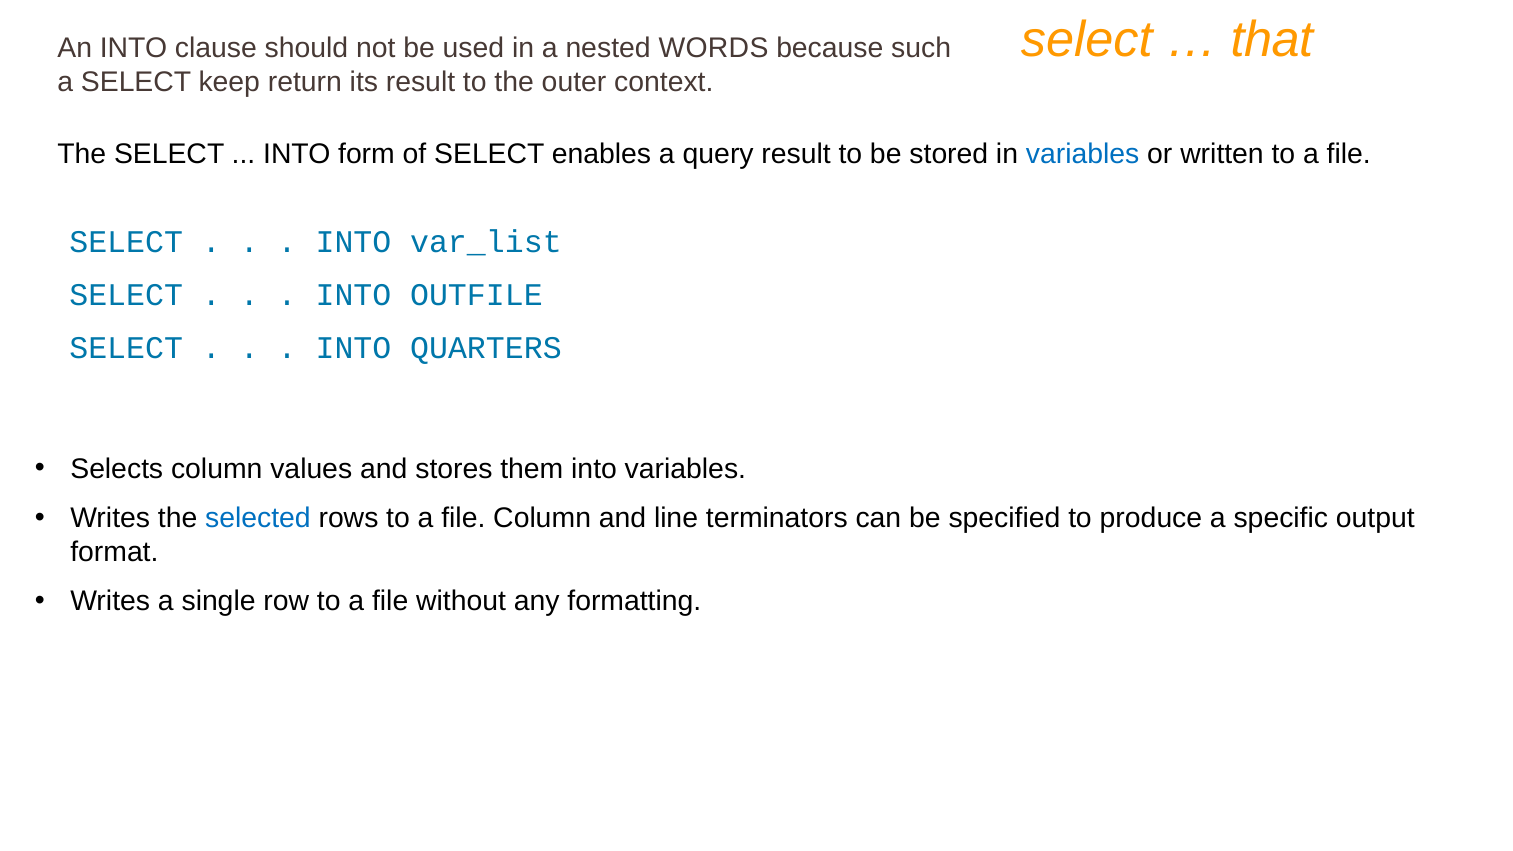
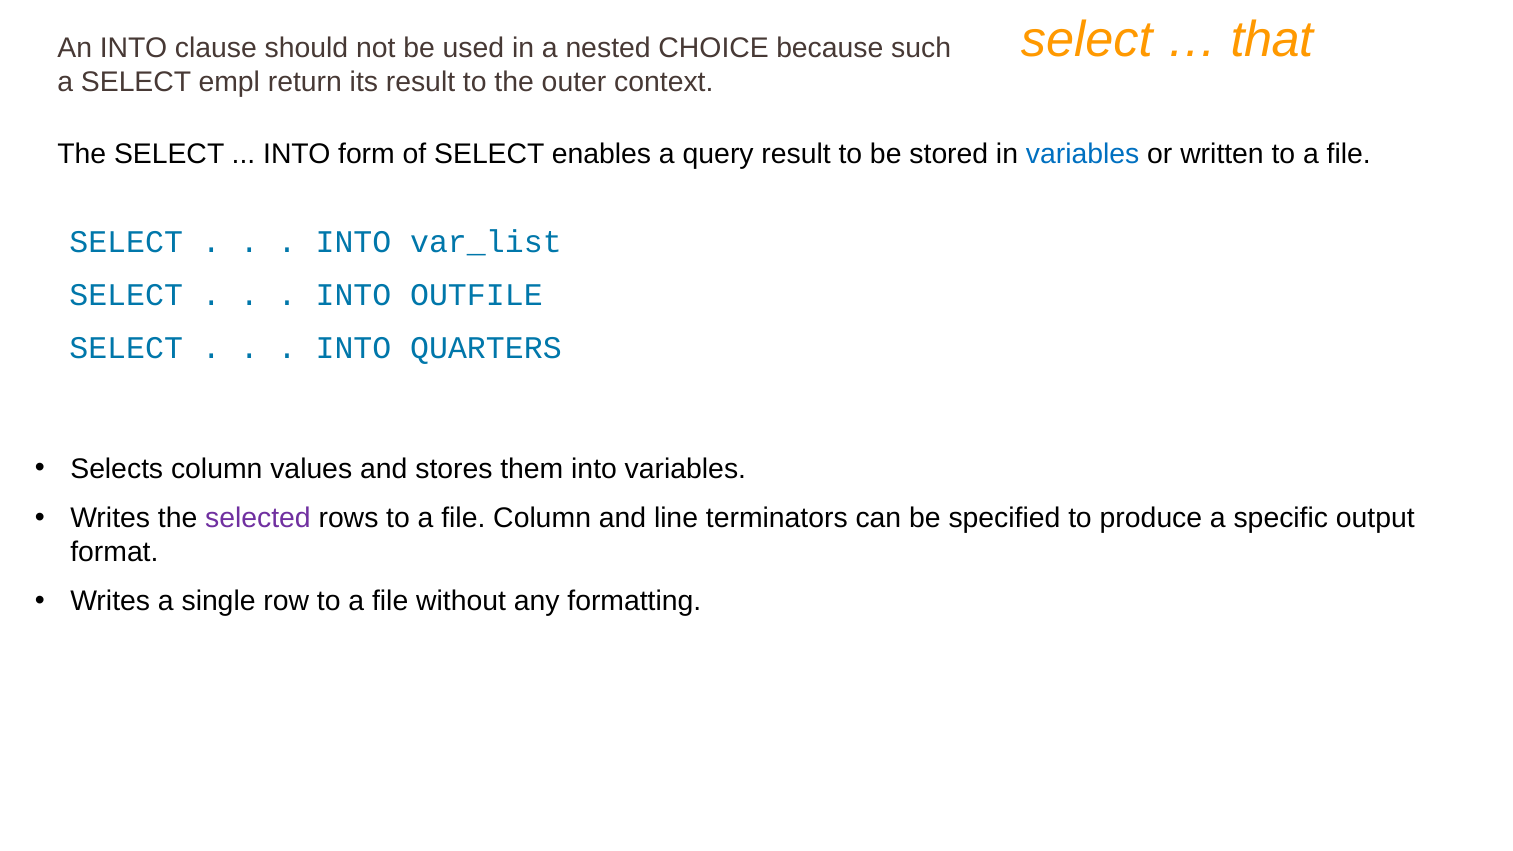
WORDS: WORDS -> CHOICE
keep: keep -> empl
selected colour: blue -> purple
